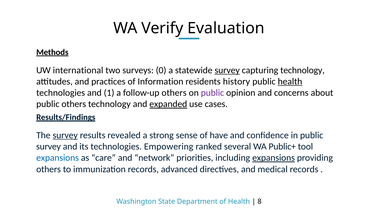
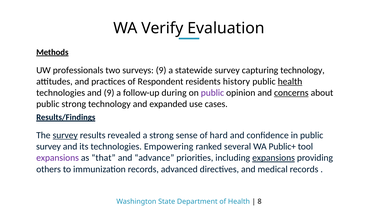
international: international -> professionals
surveys 0: 0 -> 9
survey at (227, 70) underline: present -> none
Information: Information -> Respondent
and 1: 1 -> 9
follow-up others: others -> during
concerns underline: none -> present
public others: others -> strong
expanded underline: present -> none
have: have -> hard
expansions at (58, 158) colour: blue -> purple
care: care -> that
network: network -> advance
